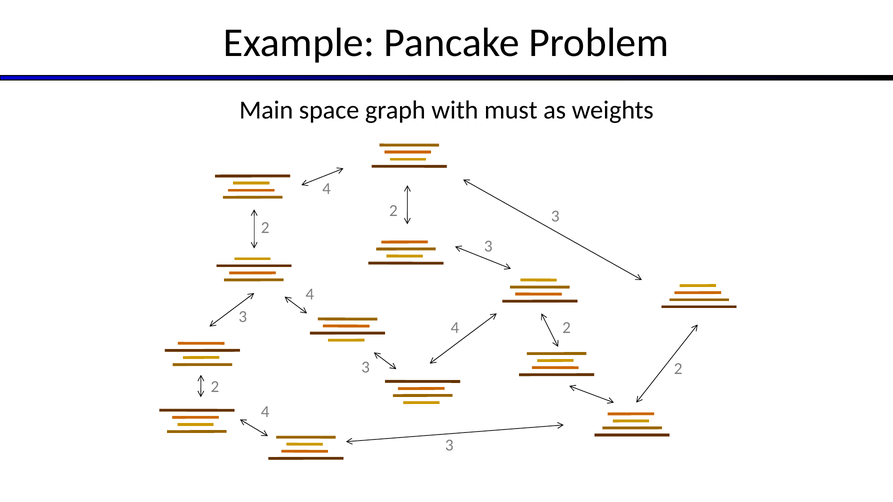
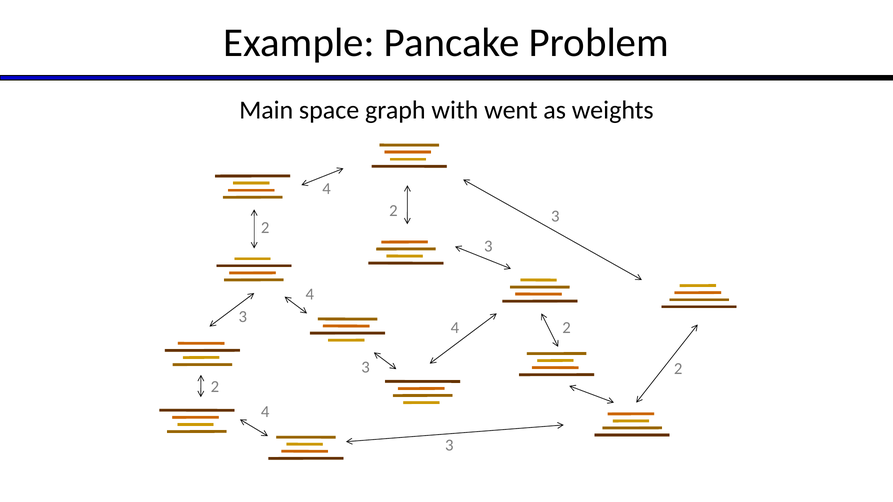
must: must -> went
